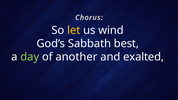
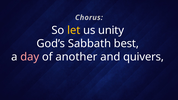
wind: wind -> unity
day colour: light green -> pink
exalted: exalted -> quivers
